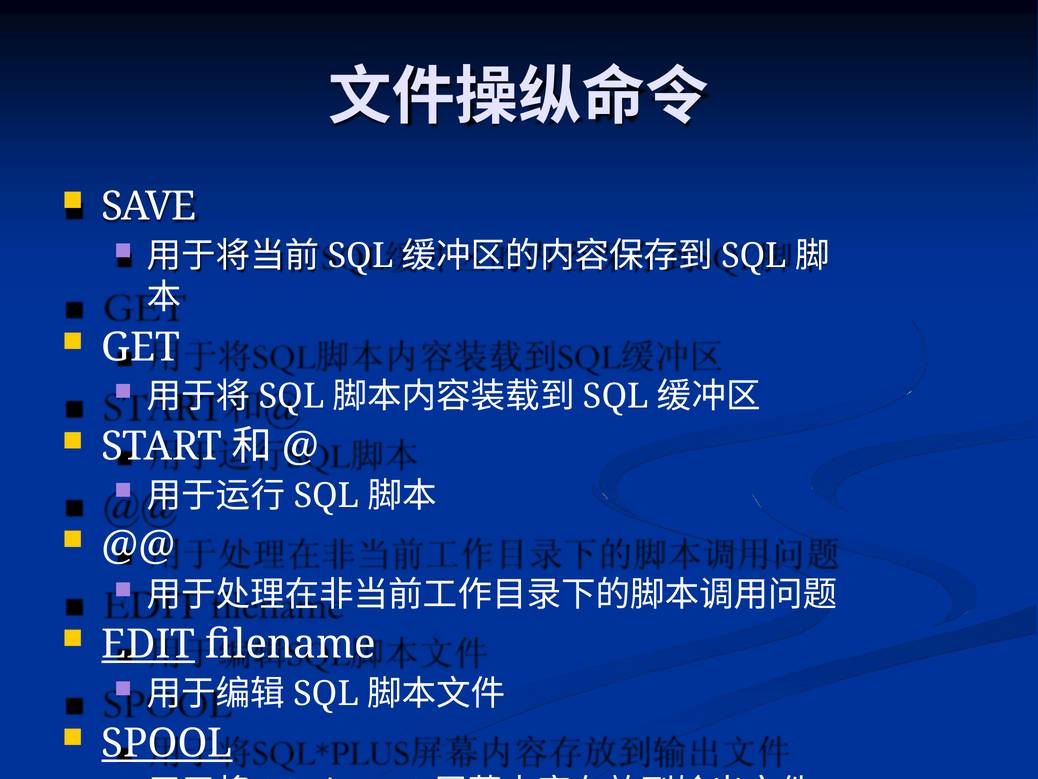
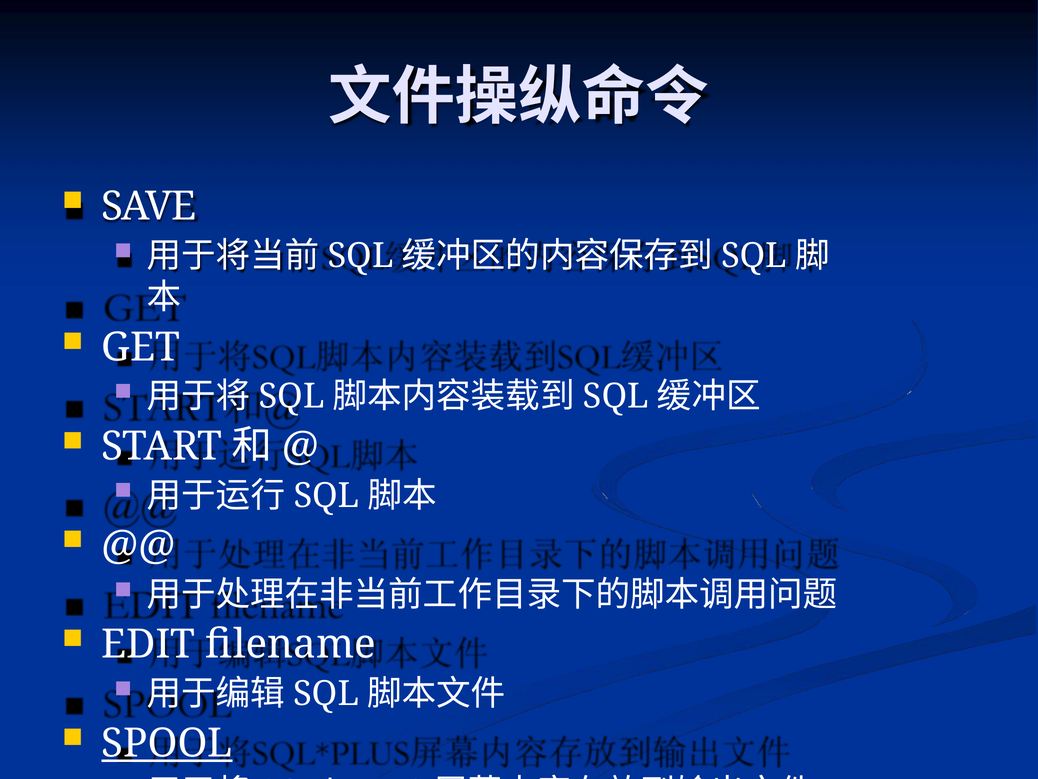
EDIT underline: present -> none
